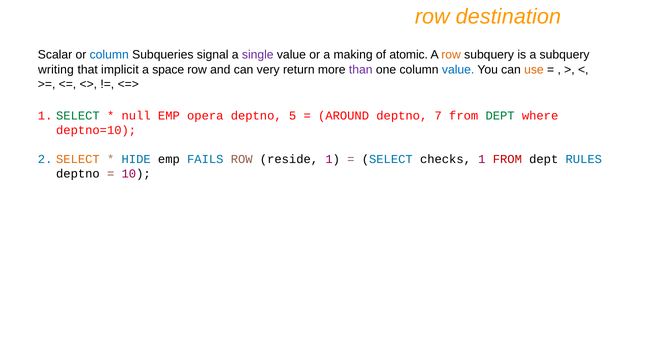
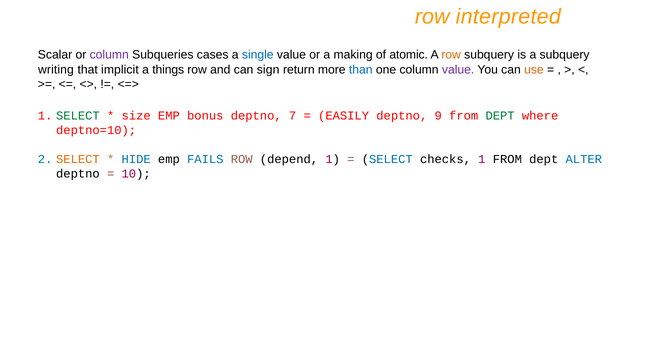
destination: destination -> interpreted
column at (109, 55) colour: blue -> purple
signal: signal -> cases
single colour: purple -> blue
space: space -> things
very: very -> sign
than colour: purple -> blue
value at (458, 70) colour: blue -> purple
null: null -> size
opera: opera -> bonus
5: 5 -> 7
AROUND: AROUND -> EASILY
7: 7 -> 9
reside: reside -> depend
FROM at (507, 159) colour: red -> black
RULES: RULES -> ALTER
